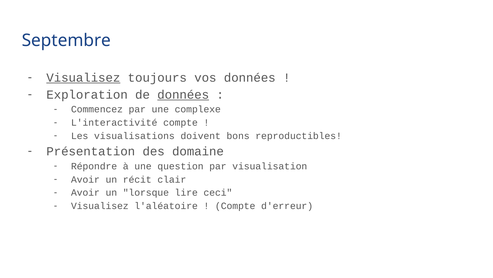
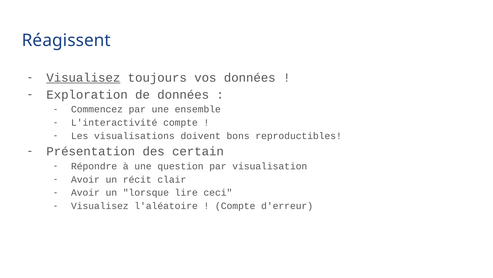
Septembre: Septembre -> Réagissent
données at (183, 95) underline: present -> none
complexe: complexe -> ensemble
domaine: domaine -> certain
